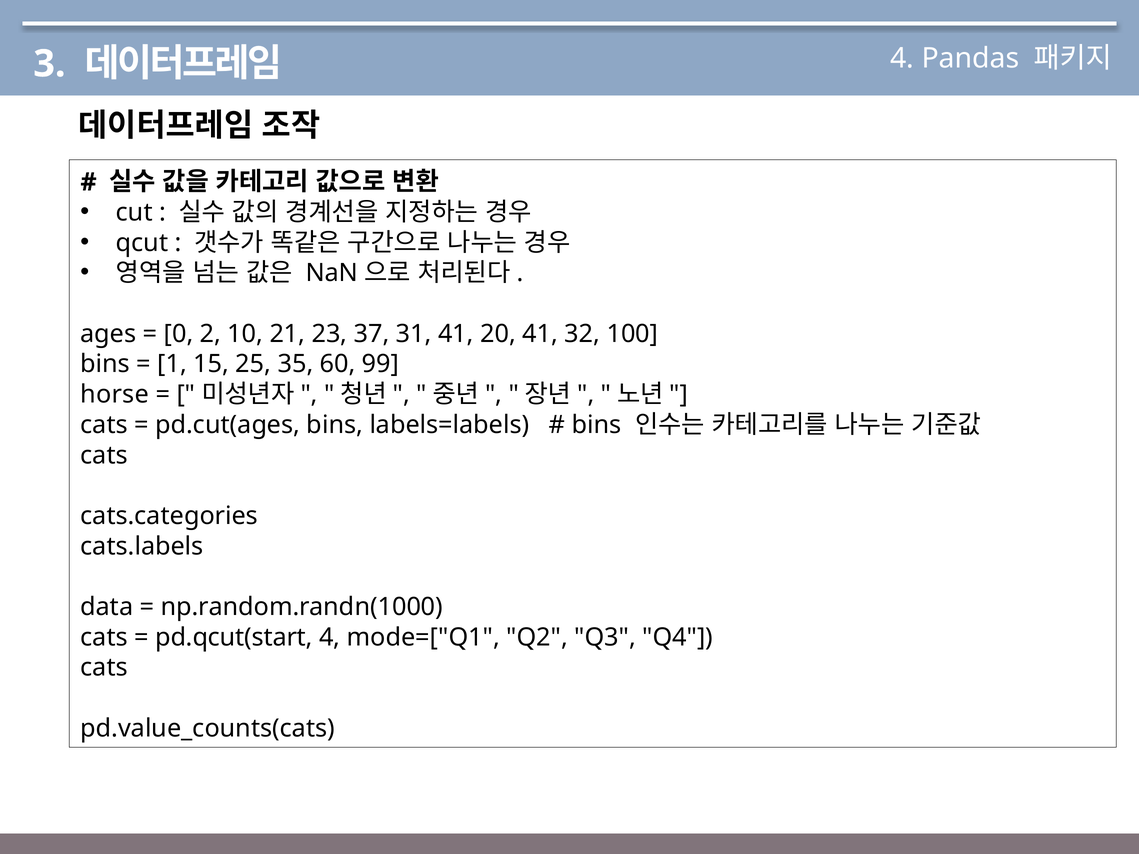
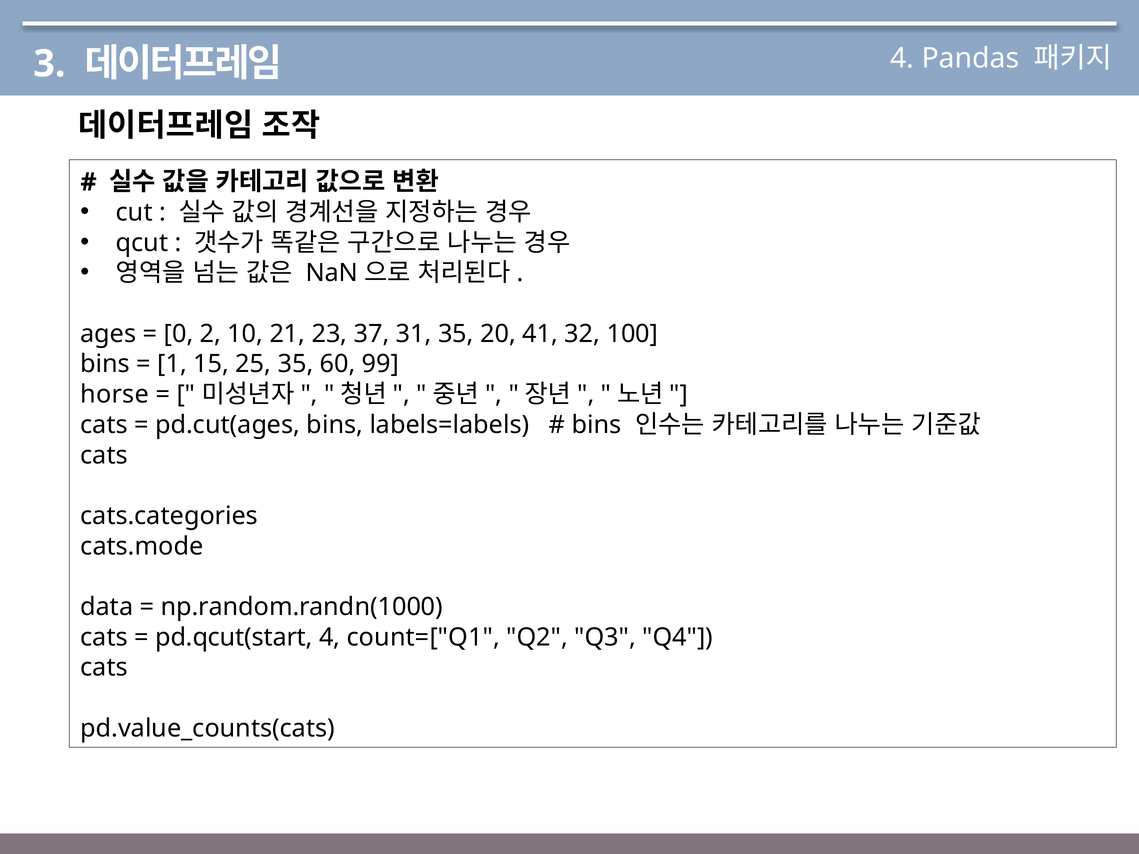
31 41: 41 -> 35
cats.labels: cats.labels -> cats.mode
mode=["Q1: mode=["Q1 -> count=["Q1
